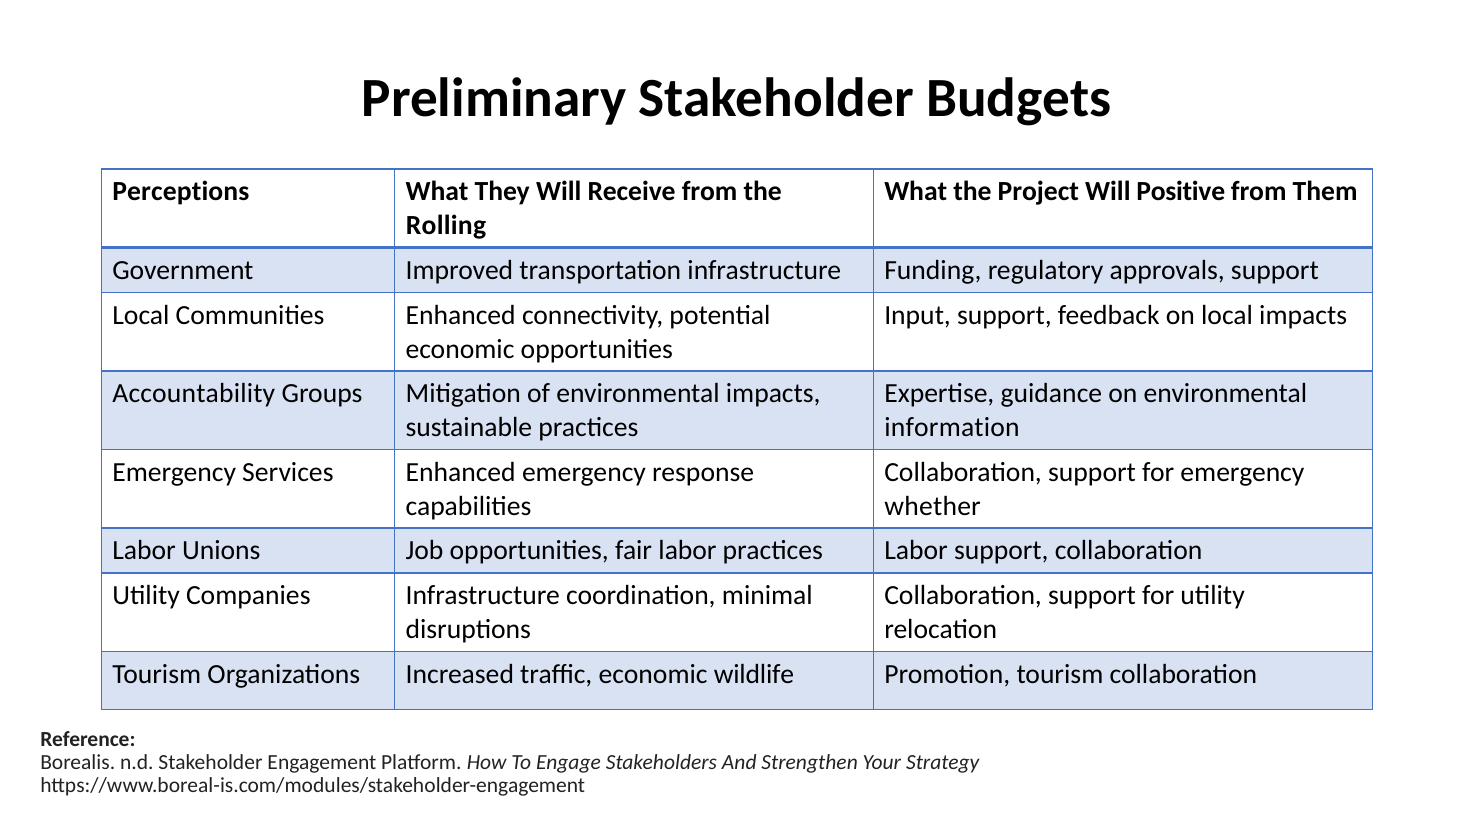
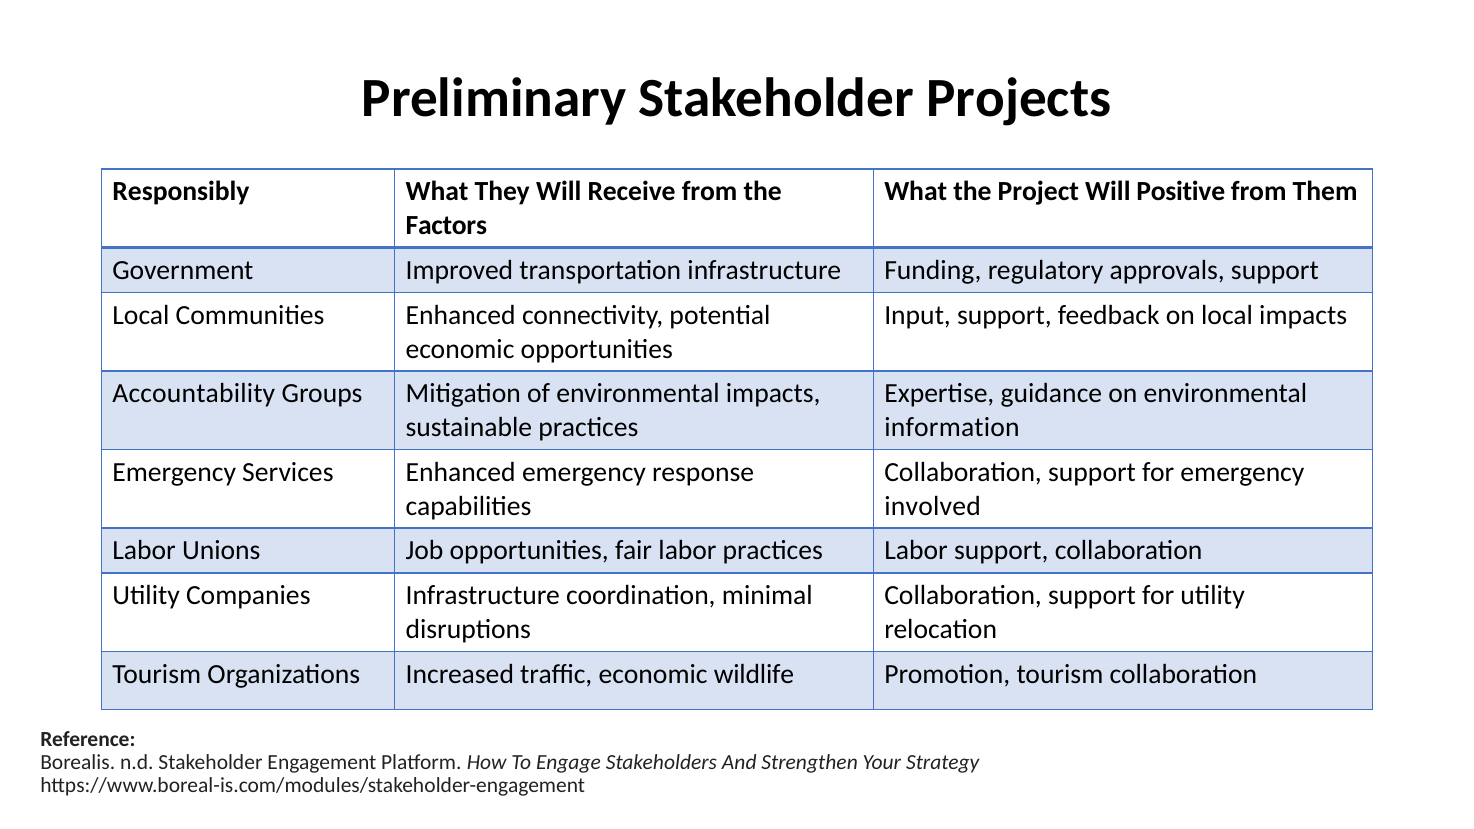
Budgets: Budgets -> Projects
Perceptions: Perceptions -> Responsibly
Rolling: Rolling -> Factors
whether: whether -> involved
